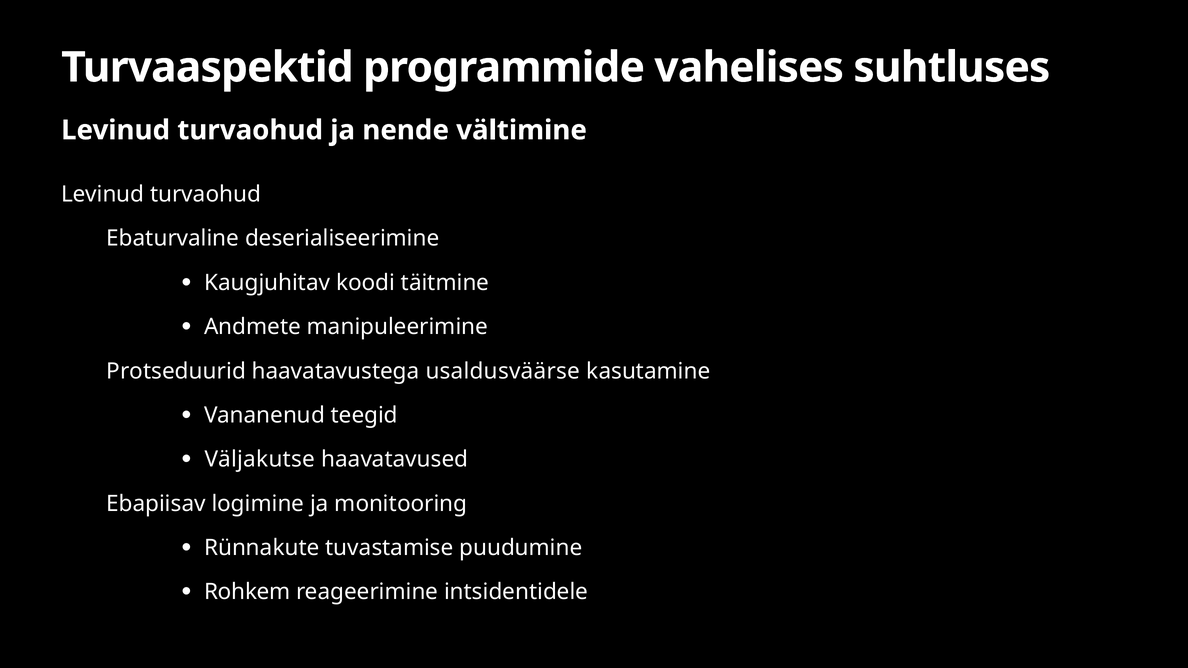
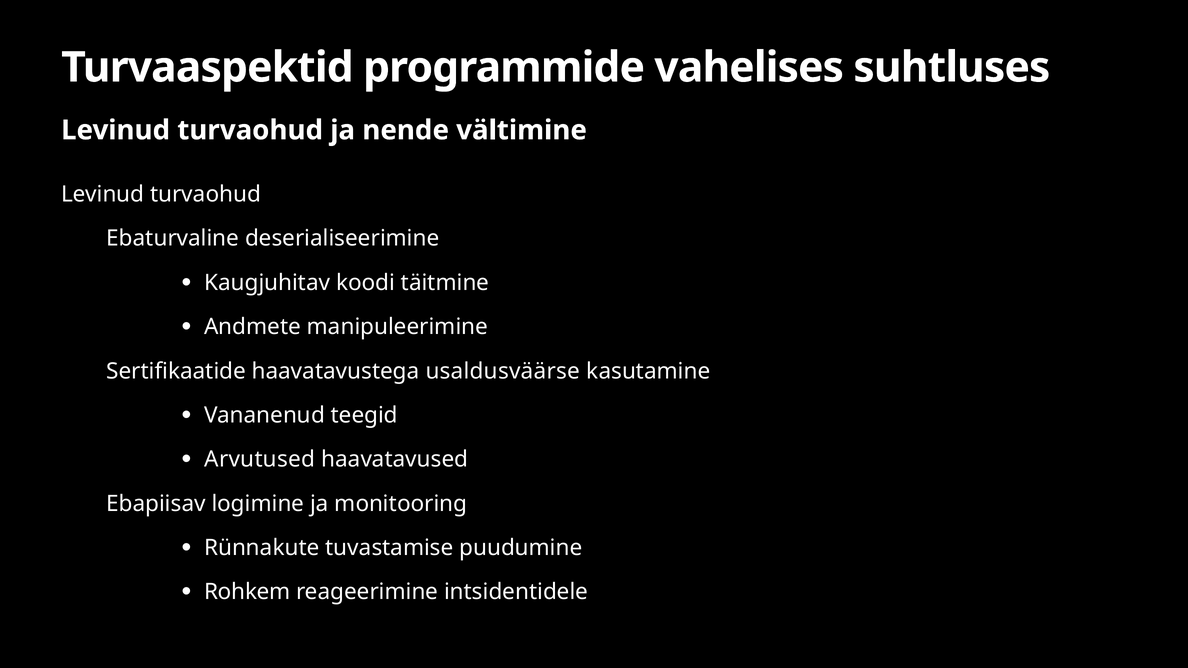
Protseduurid: Protseduurid -> Sertifikaatide
Väljakutse: Väljakutse -> Arvutused
